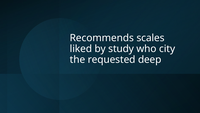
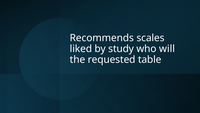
city: city -> will
deep: deep -> table
